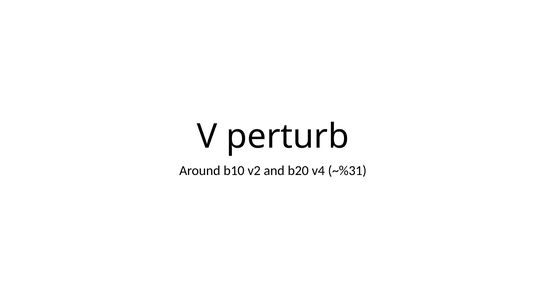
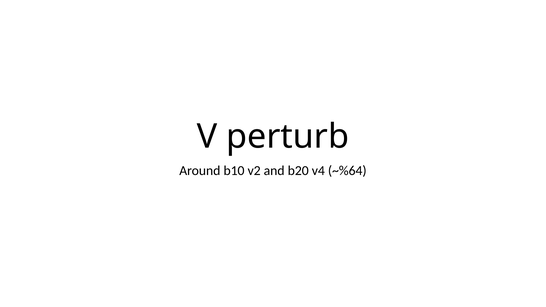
~%31: ~%31 -> ~%64
